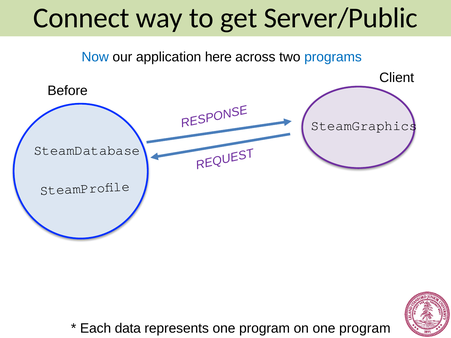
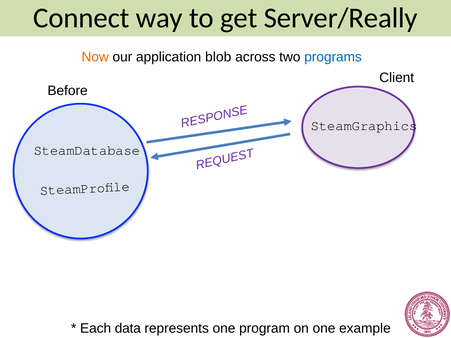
Server/Public: Server/Public -> Server/Really
Now colour: blue -> orange
here: here -> blob
on one program: program -> example
